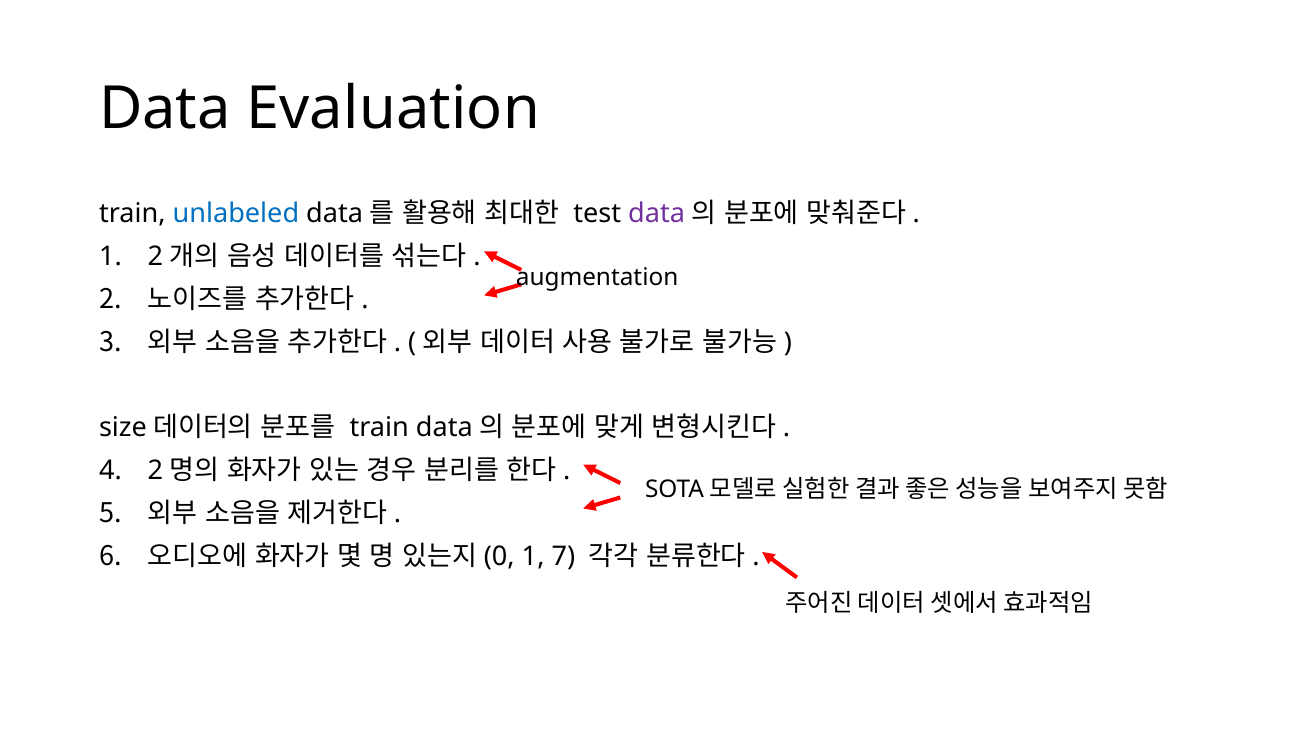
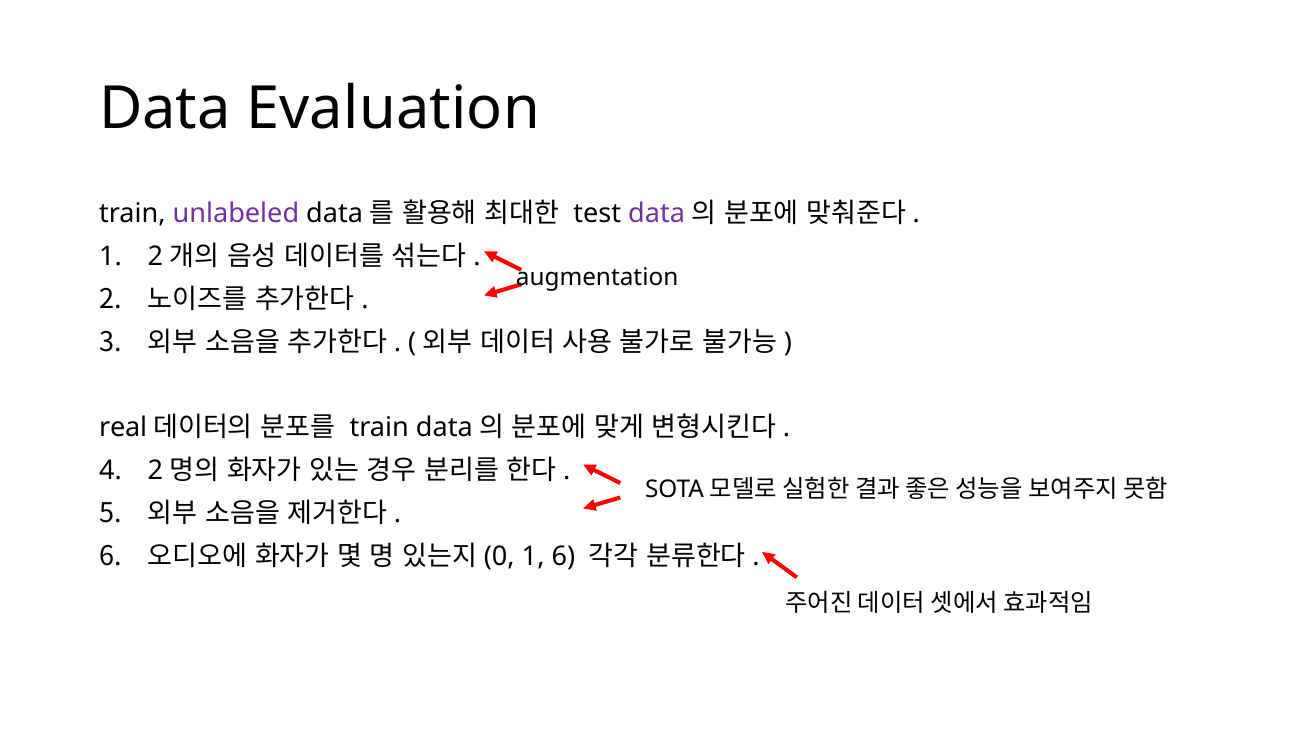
unlabeled colour: blue -> purple
size: size -> real
1 7: 7 -> 6
